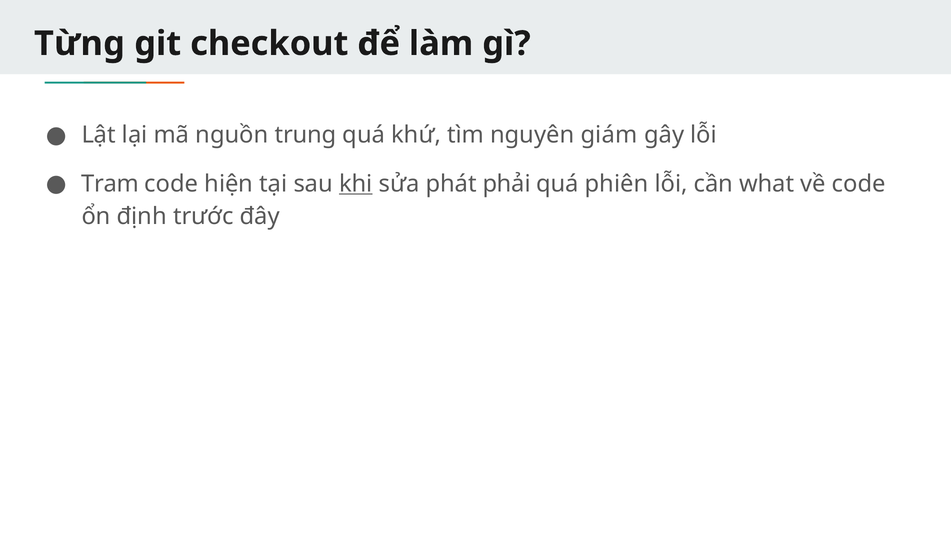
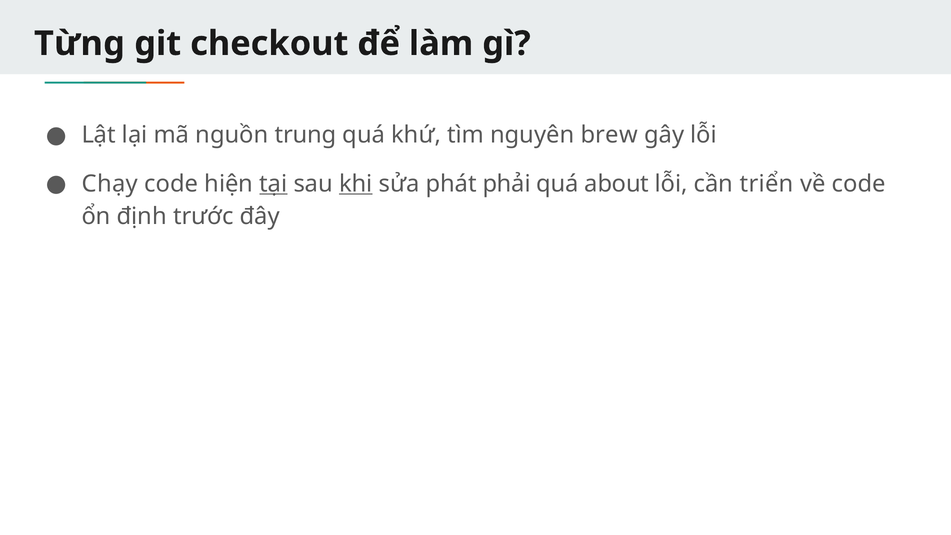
giám: giám -> brew
Tram: Tram -> Chạy
tại underline: none -> present
phiên: phiên -> about
what: what -> triển
